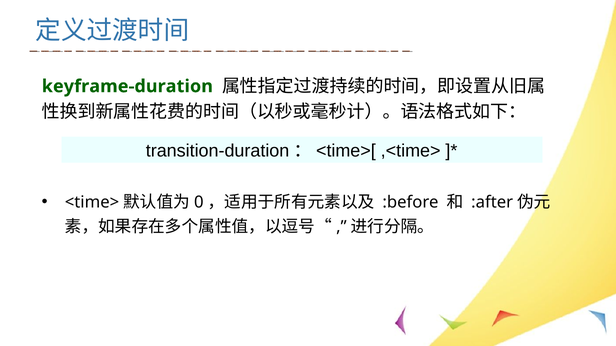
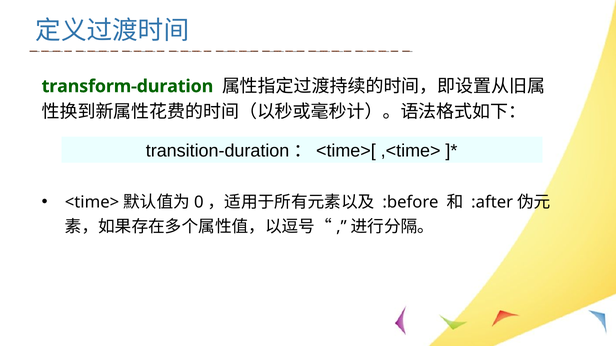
keyframe-duration: keyframe-duration -> transform-duration
